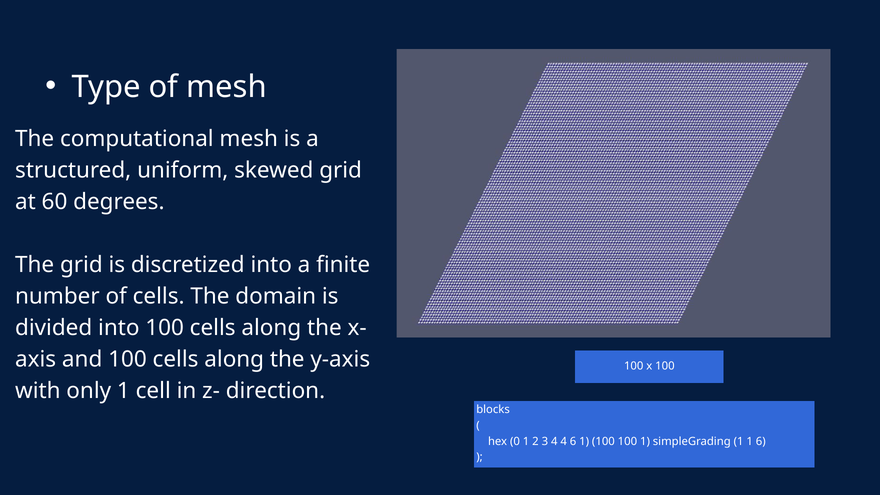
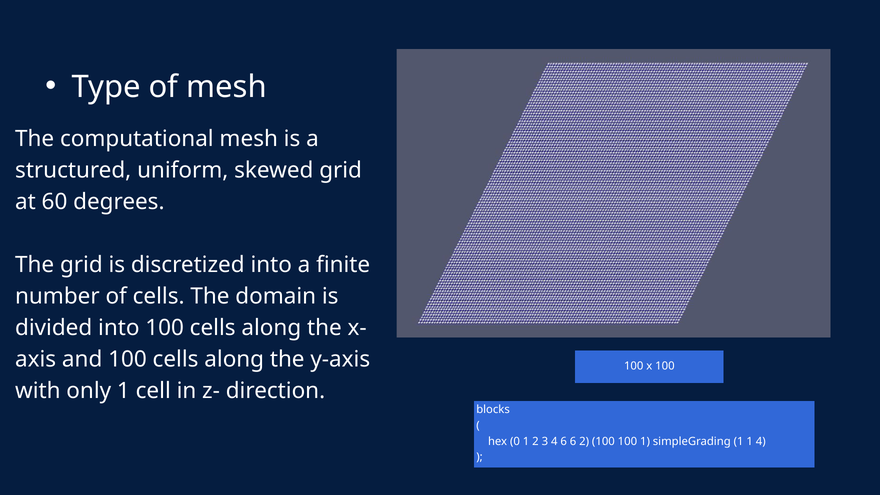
4 4: 4 -> 6
6 1: 1 -> 2
1 6: 6 -> 4
